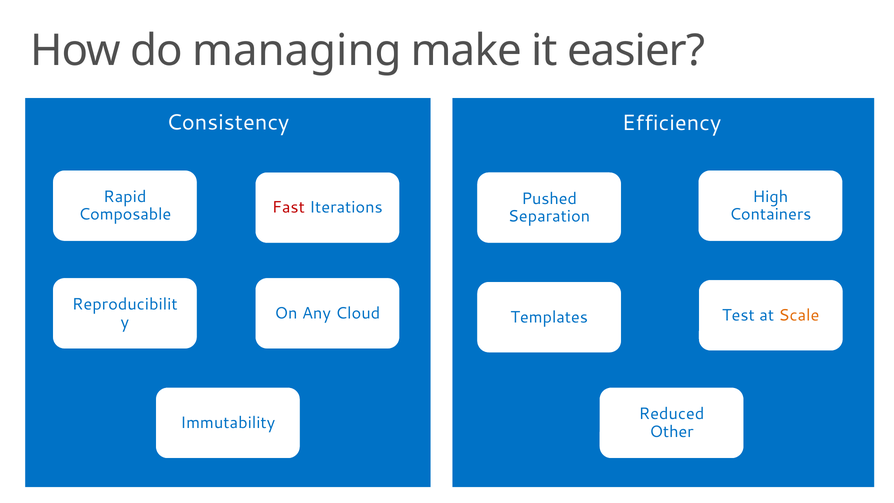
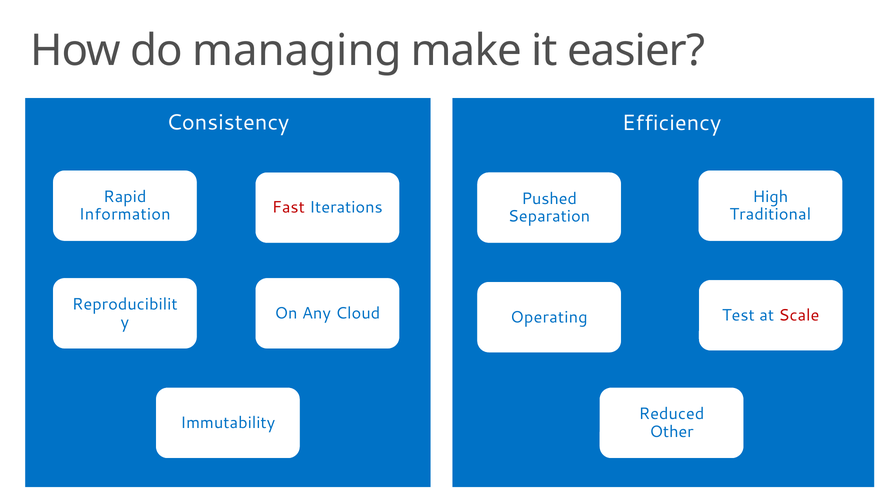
Composable: Composable -> Information
Containers: Containers -> Traditional
Templates: Templates -> Operating
Scale colour: orange -> red
